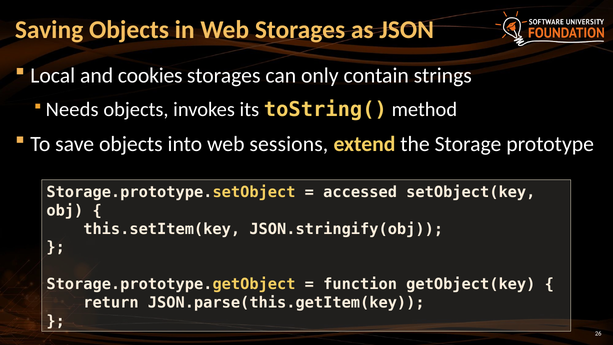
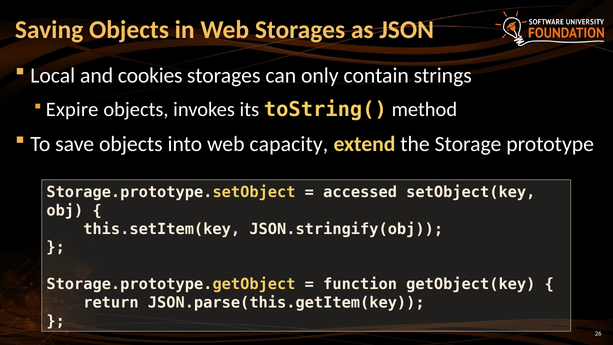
Needs: Needs -> Expire
sessions: sessions -> capacity
